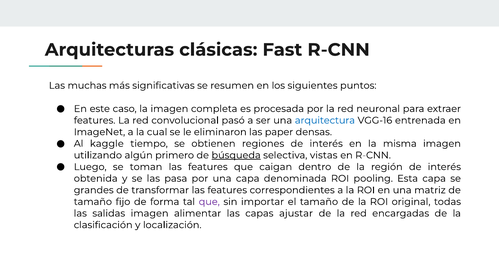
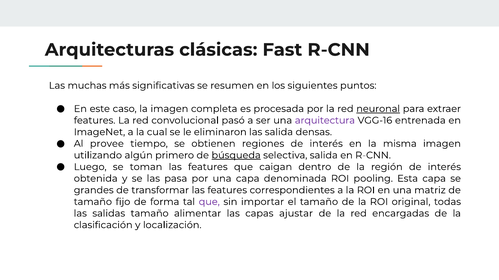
neuronal underline: none -> present
arquitectura colour: blue -> purple
las paper: paper -> salida
kaggle: kaggle -> provee
selectiva vistas: vistas -> salida
salidas imagen: imagen -> tamaño
